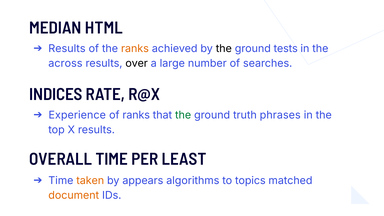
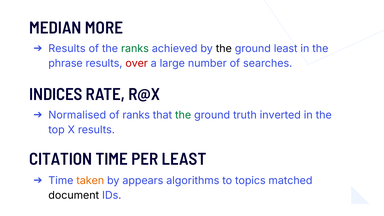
HTML: HTML -> MORE
ranks at (135, 49) colour: orange -> green
ground tests: tests -> least
across: across -> phrase
over colour: black -> red
Experience: Experience -> Normalised
phrases: phrases -> inverted
OVERALL: OVERALL -> CITATION
document colour: orange -> black
